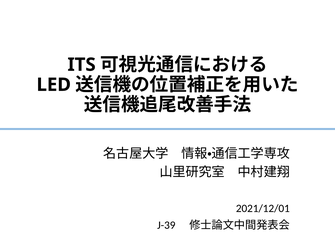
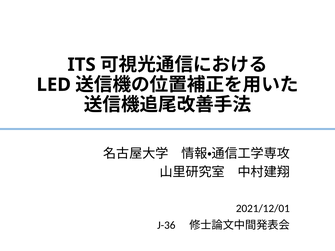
J-39: J-39 -> J-36
